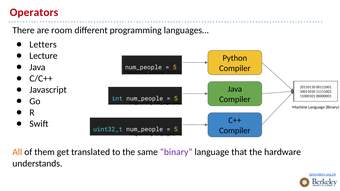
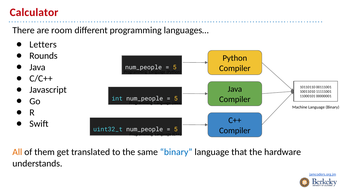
Operators: Operators -> Calculator
Lecture: Lecture -> Rounds
binary at (176, 152) colour: purple -> blue
